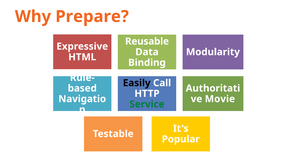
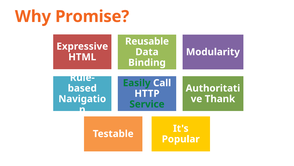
Prepare: Prepare -> Promise
Easily colour: black -> green
Movie: Movie -> Thank
